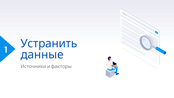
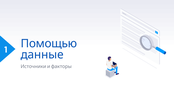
Устранить: Устранить -> Помощью
